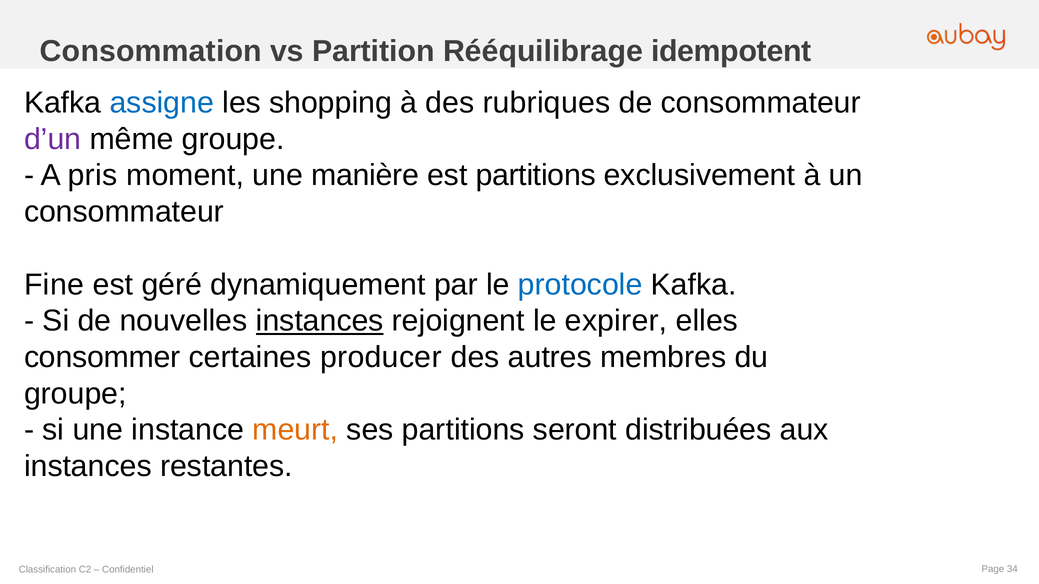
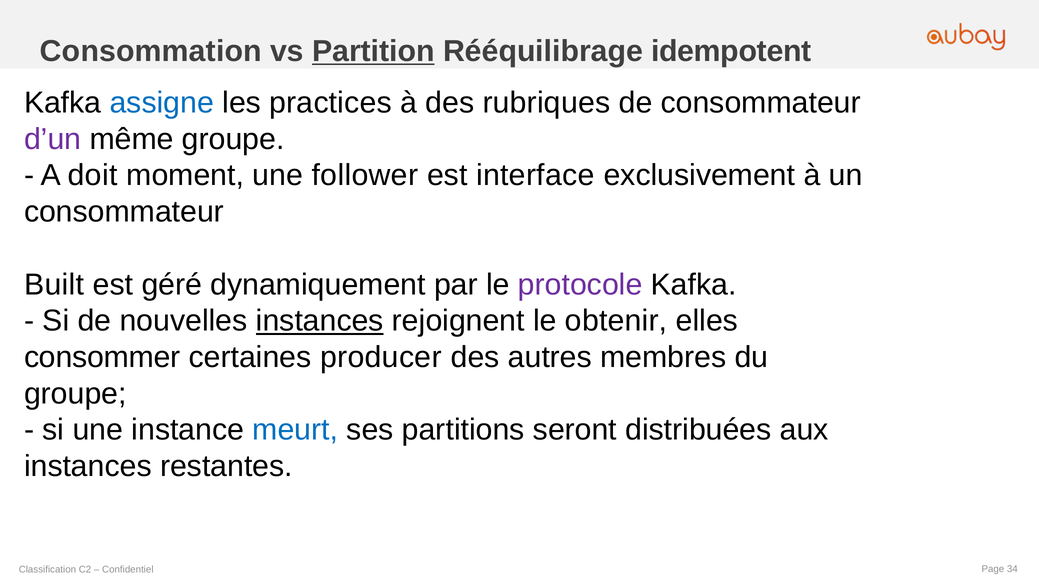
Partition underline: none -> present
shopping: shopping -> practices
pris: pris -> doit
manière: manière -> follower
est partitions: partitions -> interface
Fine: Fine -> Built
protocole colour: blue -> purple
expirer: expirer -> obtenir
meurt colour: orange -> blue
